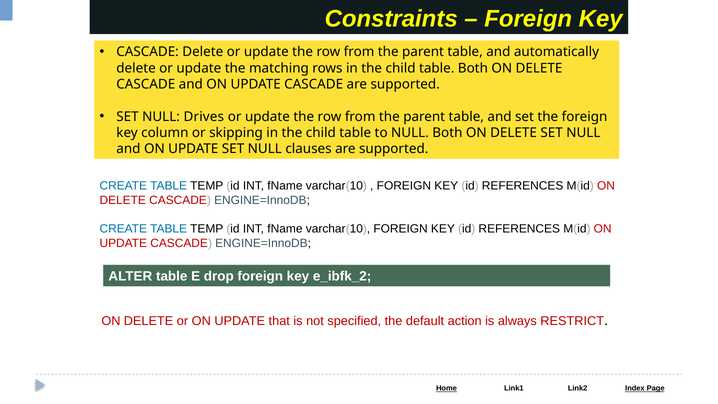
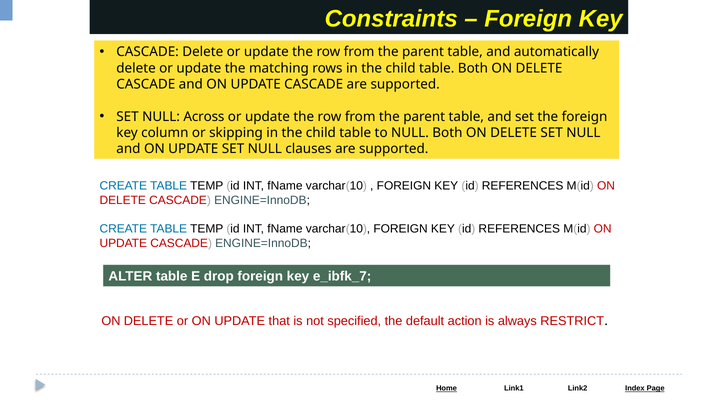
Drives: Drives -> Across
e_ibfk_2: e_ibfk_2 -> e_ibfk_7
